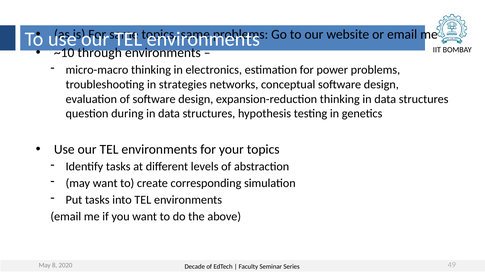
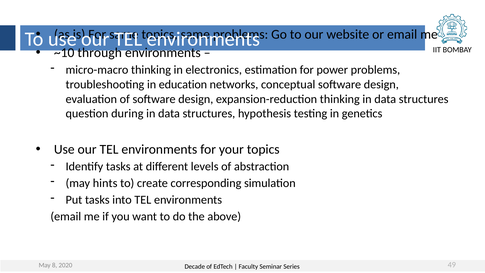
strategies: strategies -> education
may want: want -> hints
